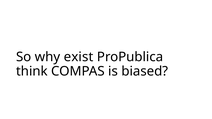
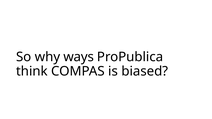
exist: exist -> ways
